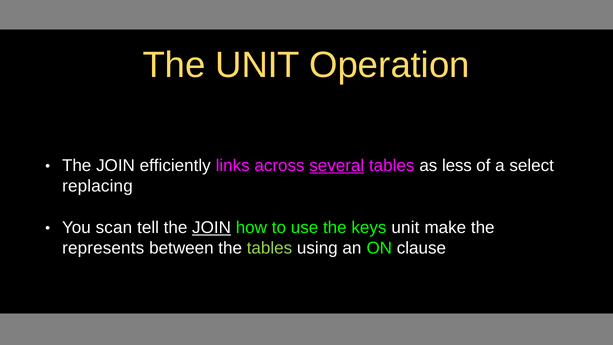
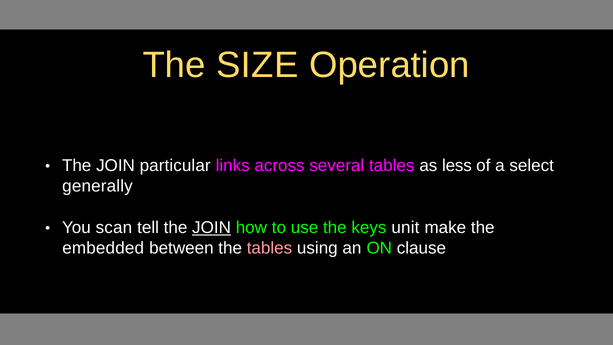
The UNIT: UNIT -> SIZE
efficiently: efficiently -> particular
several underline: present -> none
replacing: replacing -> generally
represents: represents -> embedded
tables at (270, 248) colour: light green -> pink
